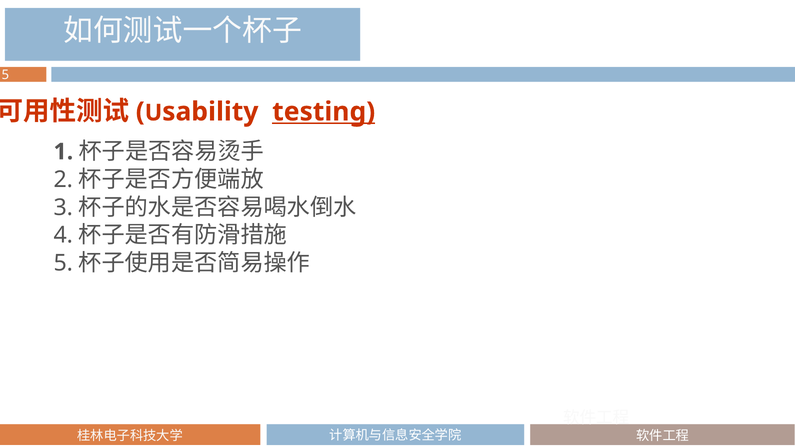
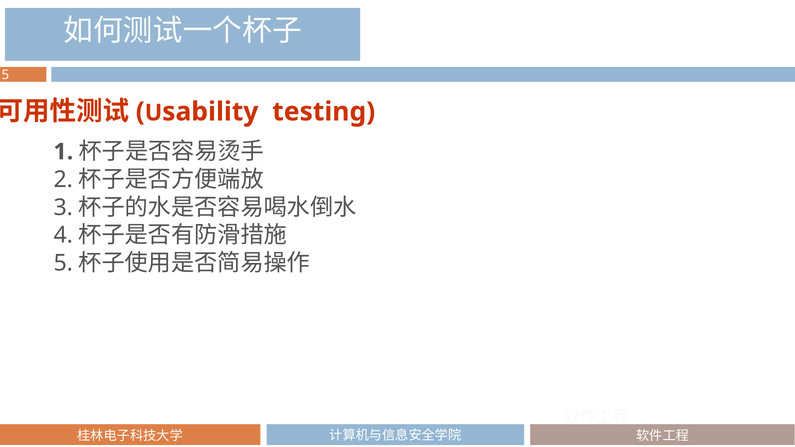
testing underline: present -> none
